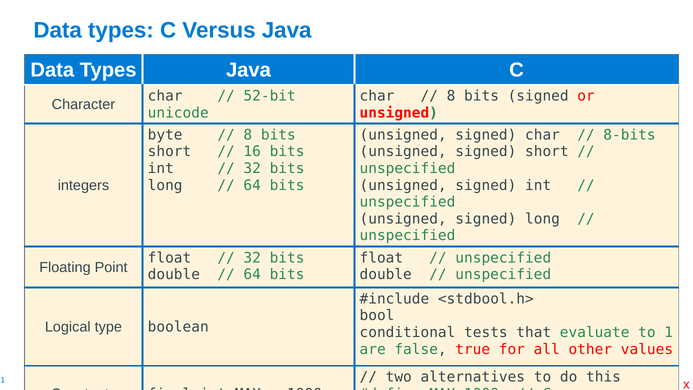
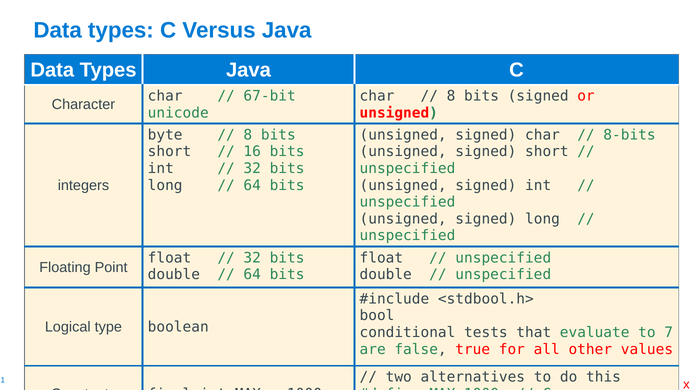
52-bit: 52-bit -> 67-bit
1: 1 -> 7
